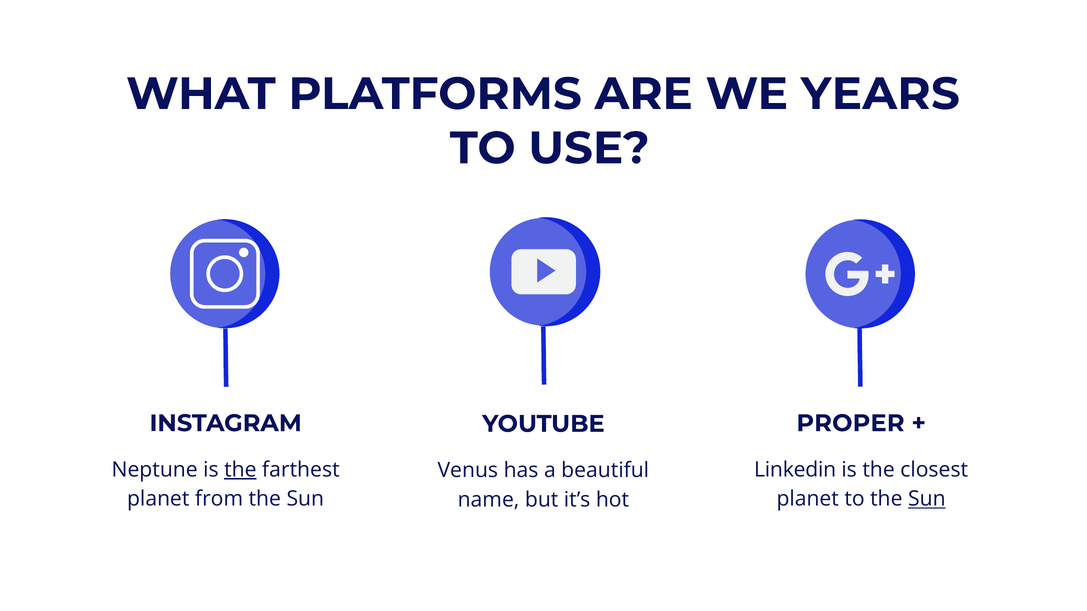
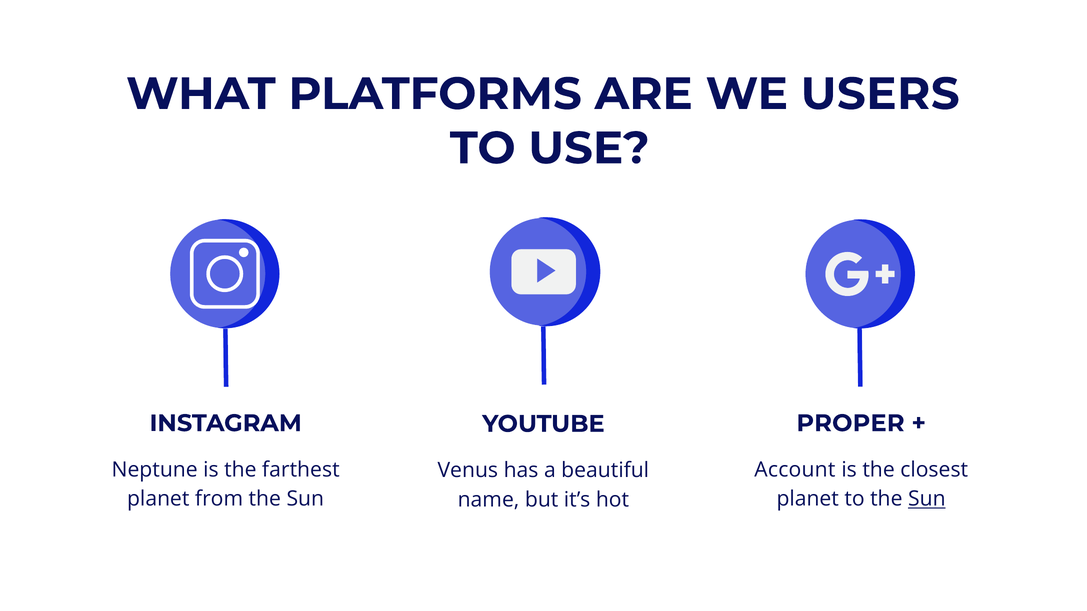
YEARS: YEARS -> USERS
the at (240, 470) underline: present -> none
Linkedin: Linkedin -> Account
